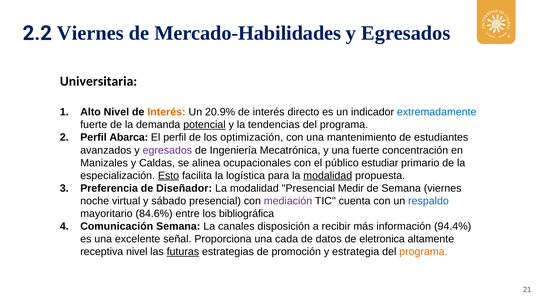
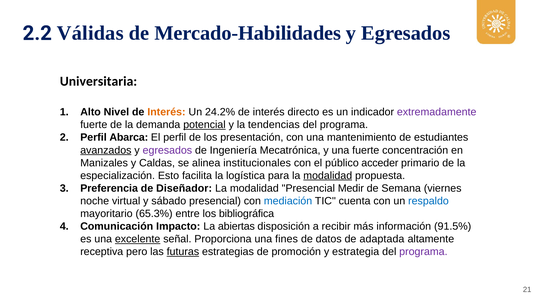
2.2 Viernes: Viernes -> Válidas
20.9%: 20.9% -> 24.2%
extremadamente colour: blue -> purple
optimización: optimización -> presentación
avanzados underline: none -> present
ocupacionales: ocupacionales -> institucionales
estudiar: estudiar -> acceder
Esto underline: present -> none
mediación colour: purple -> blue
84.6%: 84.6% -> 65.3%
Comunicación Semana: Semana -> Impacto
canales: canales -> abiertas
94.4%: 94.4% -> 91.5%
excelente underline: none -> present
cada: cada -> fines
eletronica: eletronica -> adaptada
receptiva nivel: nivel -> pero
programa at (423, 252) colour: orange -> purple
